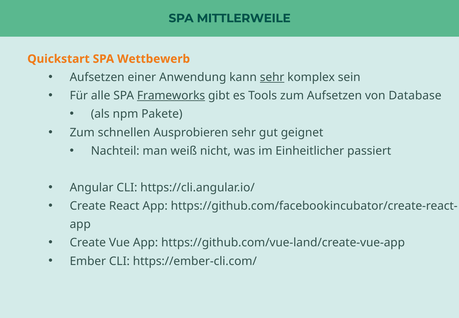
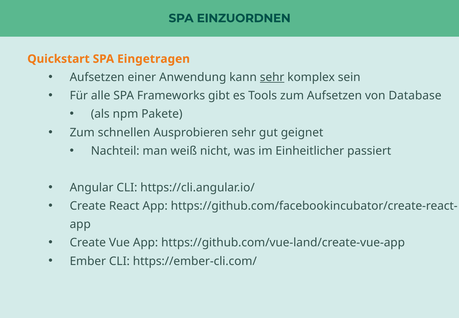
MITTLERWEILE: MITTLERWEILE -> EINZUORDNEN
Wettbewerb: Wettbewerb -> Eingetragen
Frameworks underline: present -> none
